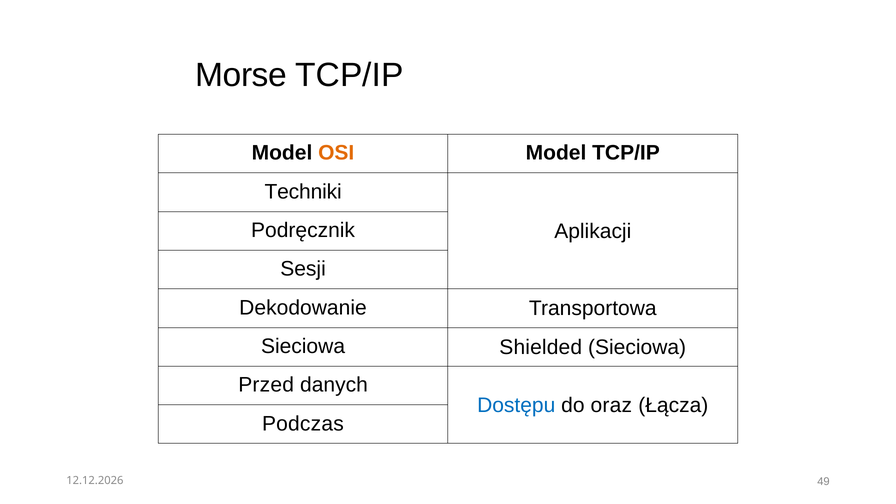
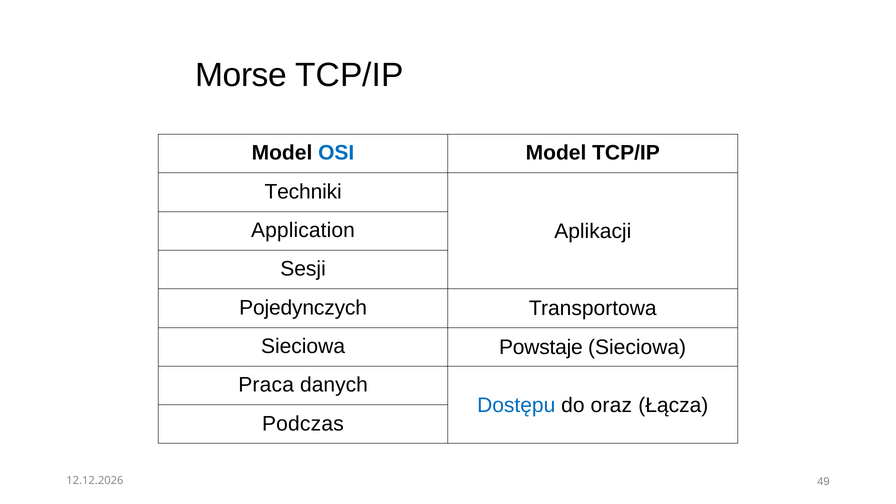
OSI colour: orange -> blue
Podręcznik: Podręcznik -> Application
Dekodowanie: Dekodowanie -> Pojedynczych
Shielded: Shielded -> Powstaje
Przed: Przed -> Praca
